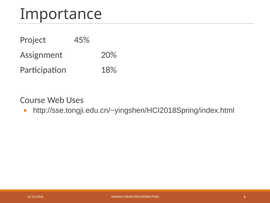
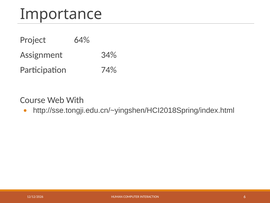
45%: 45% -> 64%
20%: 20% -> 34%
18%: 18% -> 74%
Uses: Uses -> With
